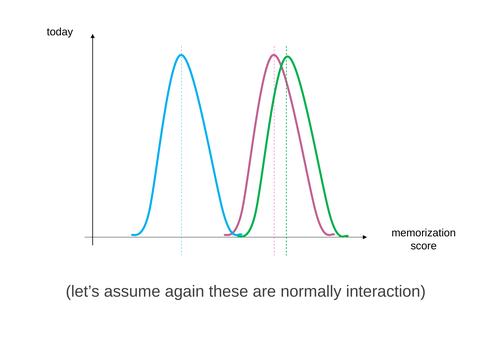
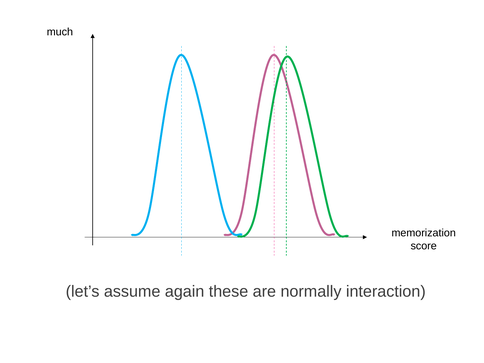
today: today -> much
